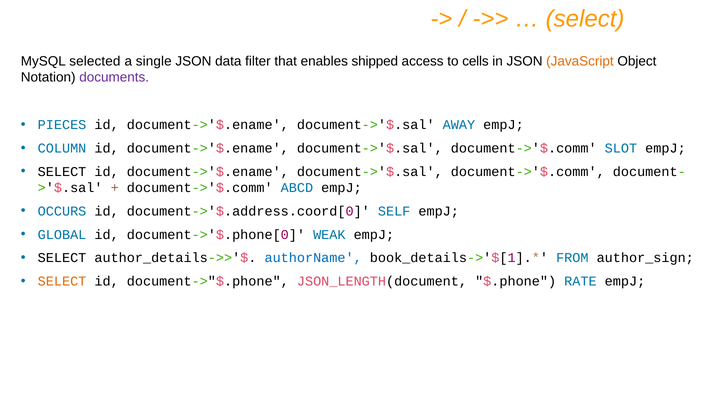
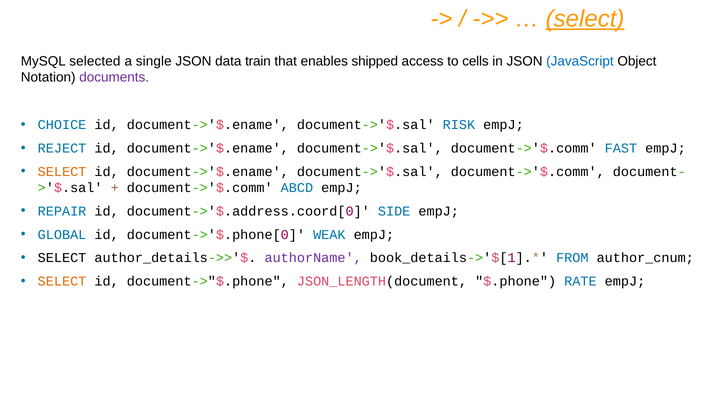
select at (585, 19) underline: none -> present
filter: filter -> train
JavaScript colour: orange -> blue
PIECES: PIECES -> CHOICE
AWAY: AWAY -> RISK
COLUMN: COLUMN -> REJECT
SLOT: SLOT -> FAST
SELECT at (62, 172) colour: black -> orange
OCCURS: OCCURS -> REPAIR
SELF: SELF -> SIDE
authorName colour: blue -> purple
author_sign: author_sign -> author_cnum
